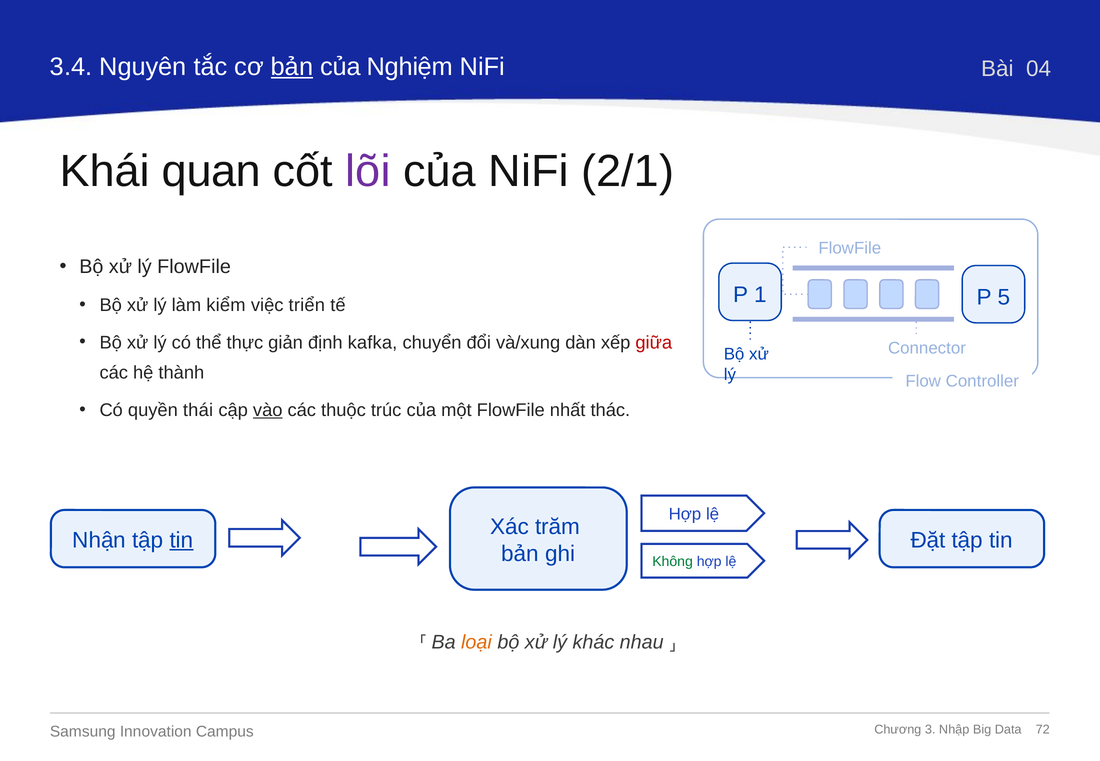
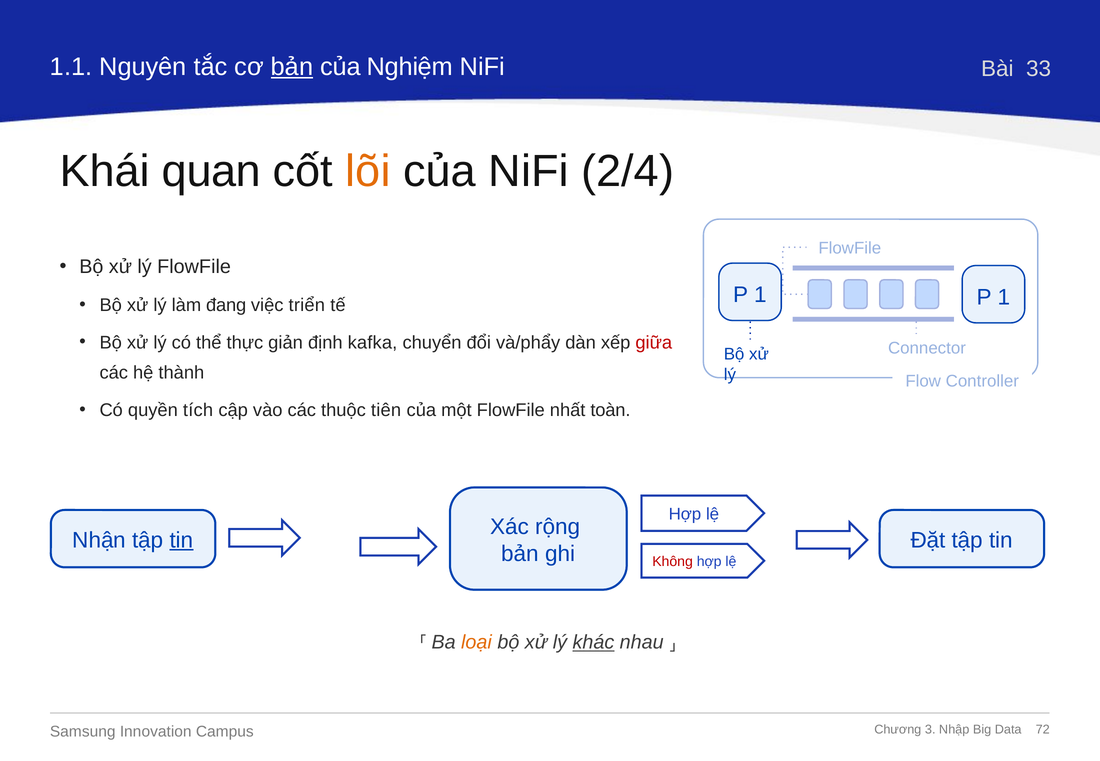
3.4: 3.4 -> 1.1
04: 04 -> 33
lõi colour: purple -> orange
2/1: 2/1 -> 2/4
5 at (1004, 298): 5 -> 1
kiểm: kiểm -> đang
và/xung: và/xung -> và/phẩy
thái: thái -> tích
vào underline: present -> none
trúc: trúc -> tiên
thác: thác -> toàn
trăm: trăm -> rộng
Không colour: green -> red
khác underline: none -> present
